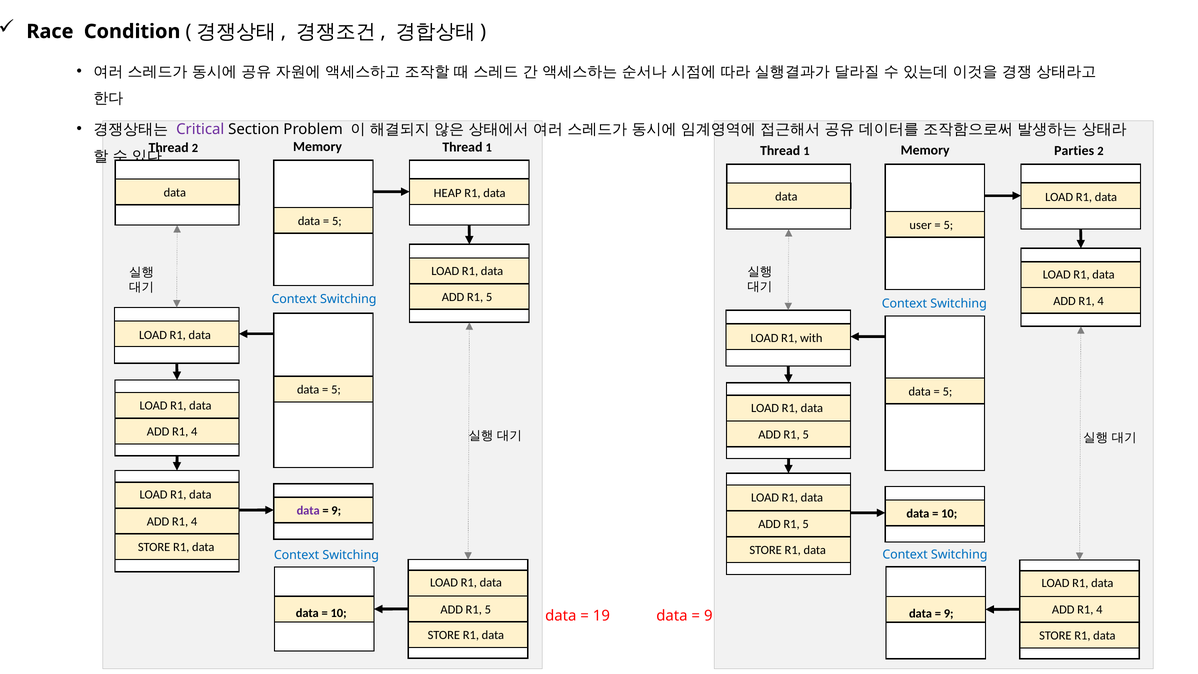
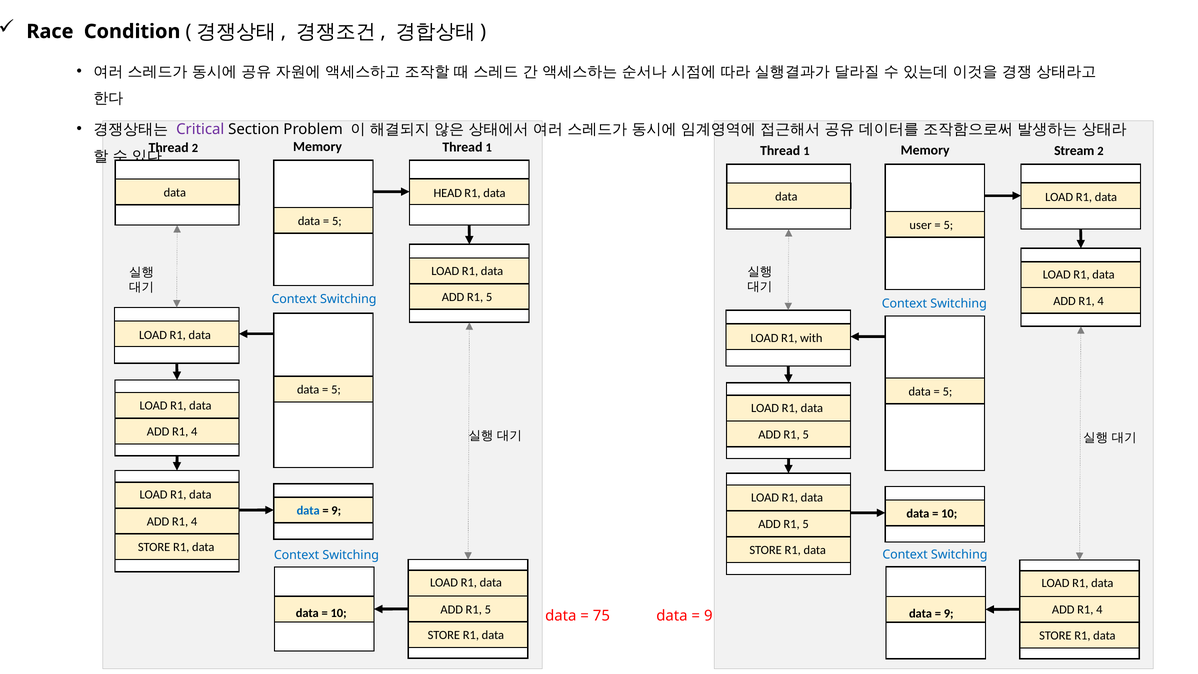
Parties: Parties -> Stream
HEAP: HEAP -> HEAD
data at (308, 510) colour: purple -> blue
19: 19 -> 75
